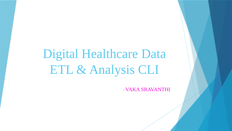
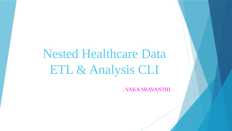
Digital: Digital -> Nested
